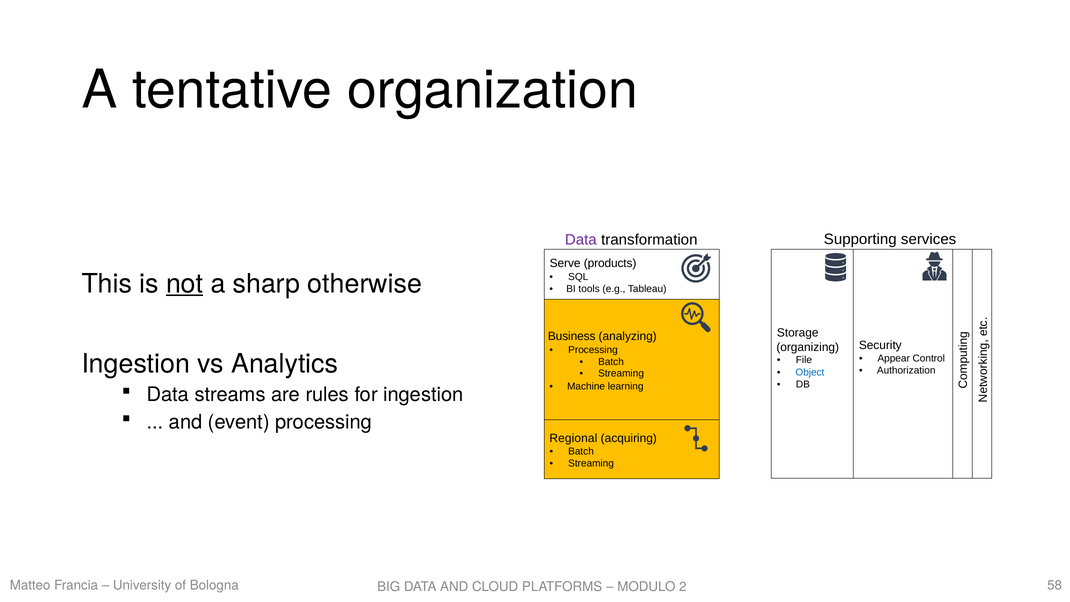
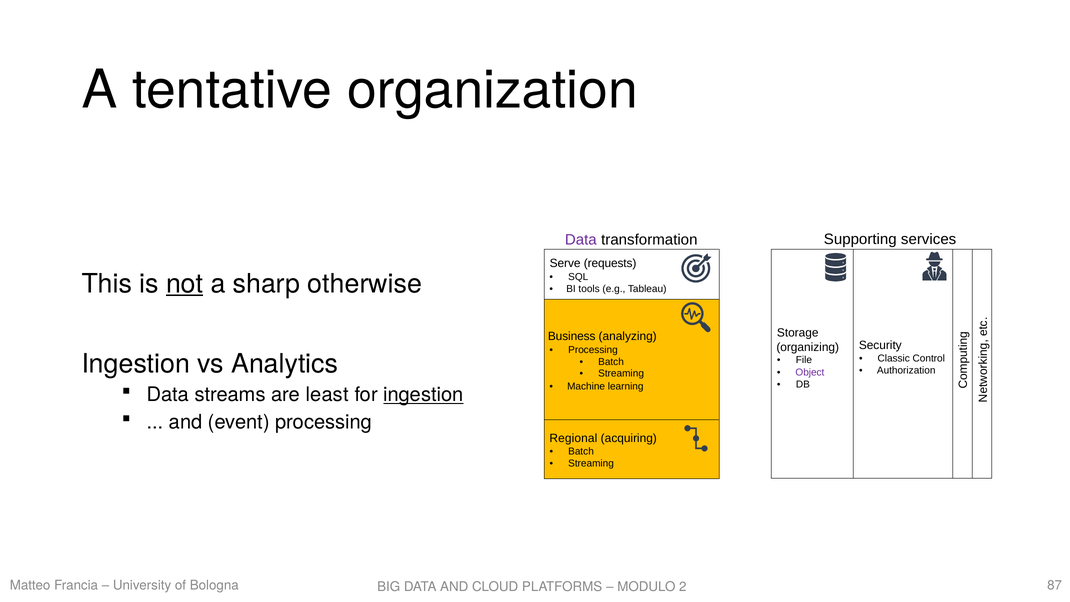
products: products -> requests
Appear: Appear -> Classic
Object colour: blue -> purple
rules: rules -> least
ingestion at (423, 395) underline: none -> present
58: 58 -> 87
